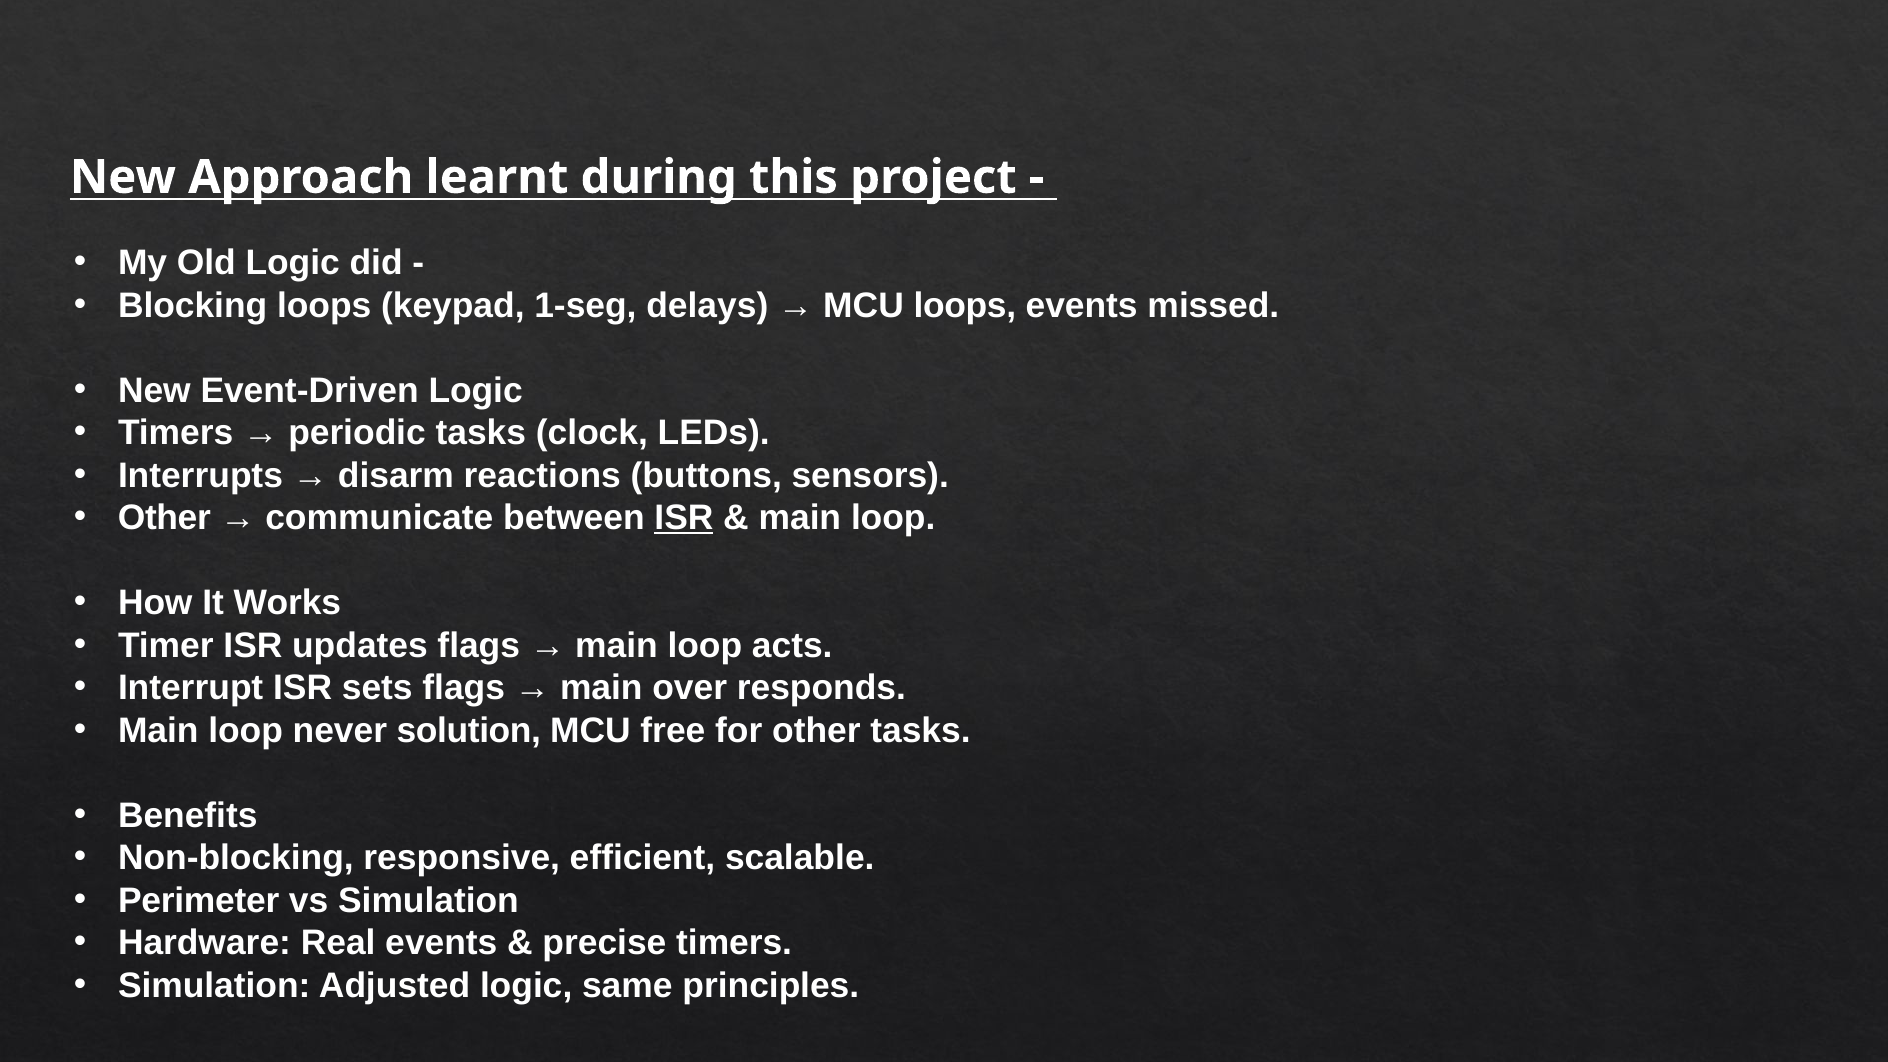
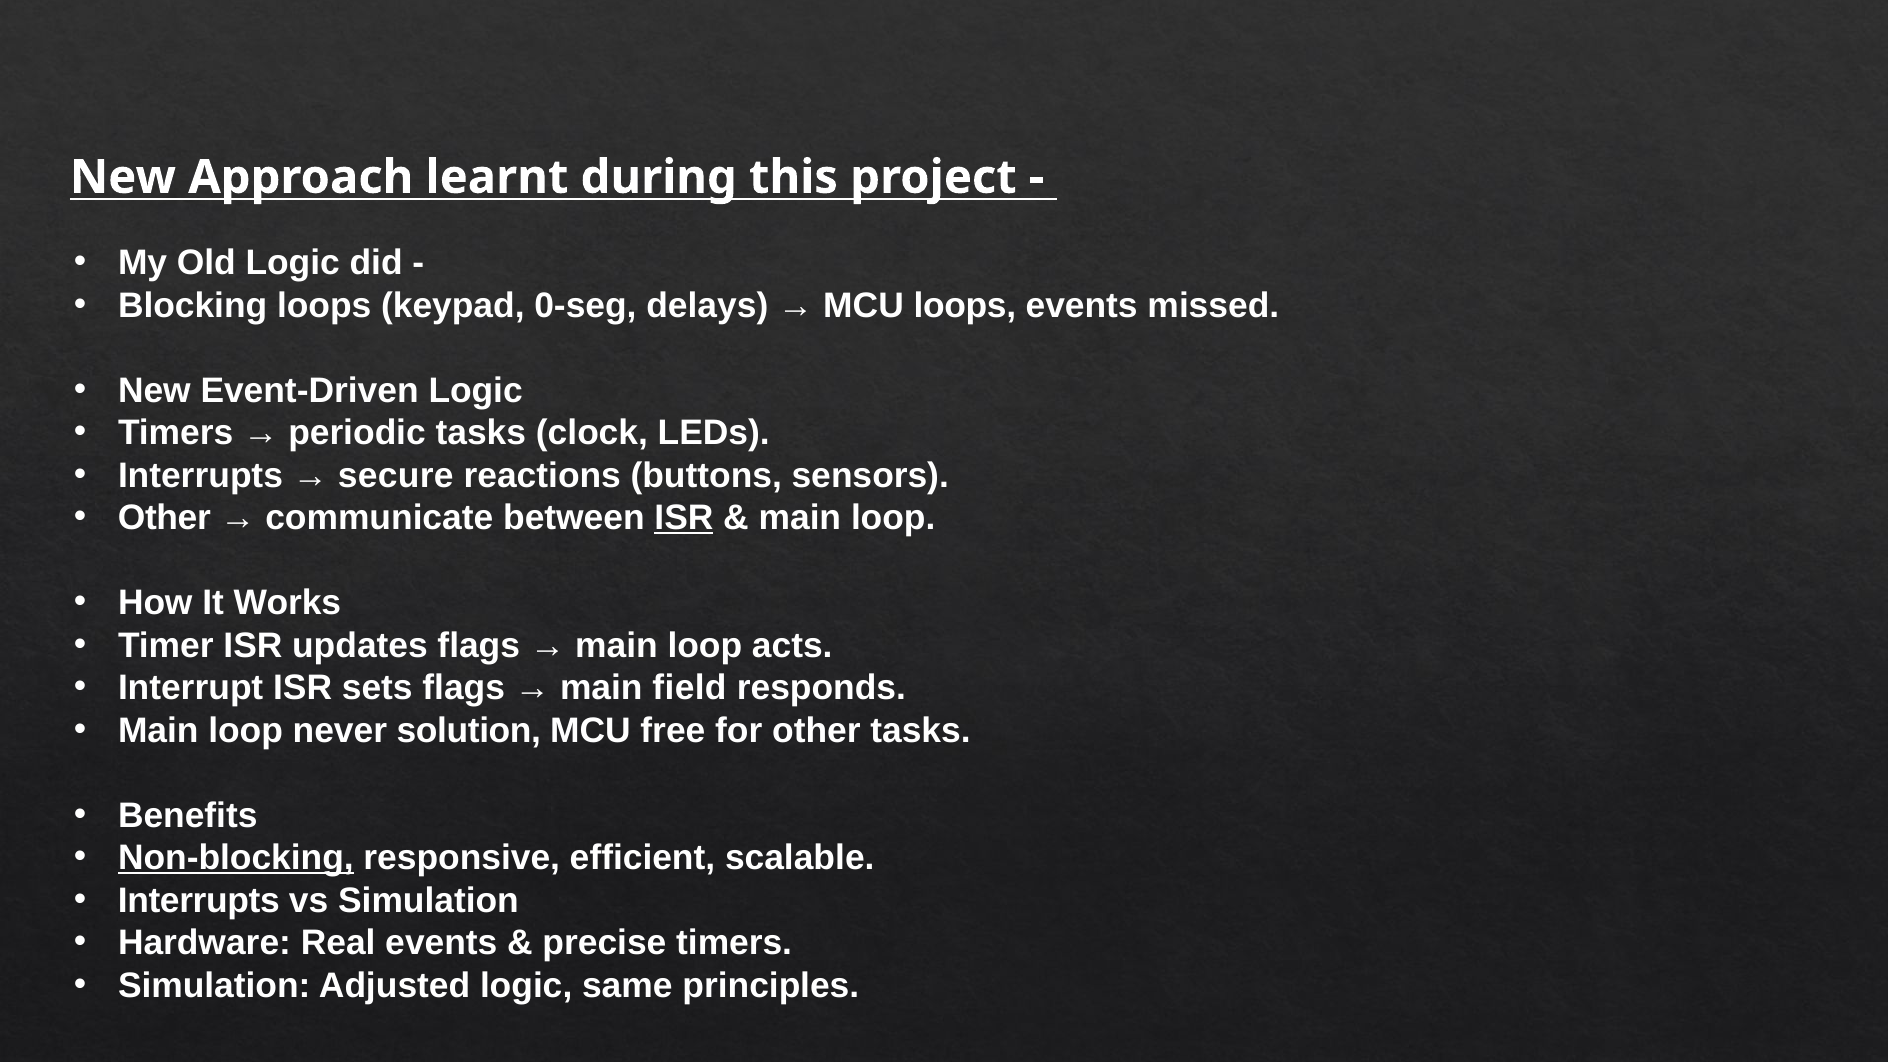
1-seg: 1-seg -> 0-seg
disarm: disarm -> secure
over: over -> field
Non-blocking underline: none -> present
Perimeter at (199, 900): Perimeter -> Interrupts
